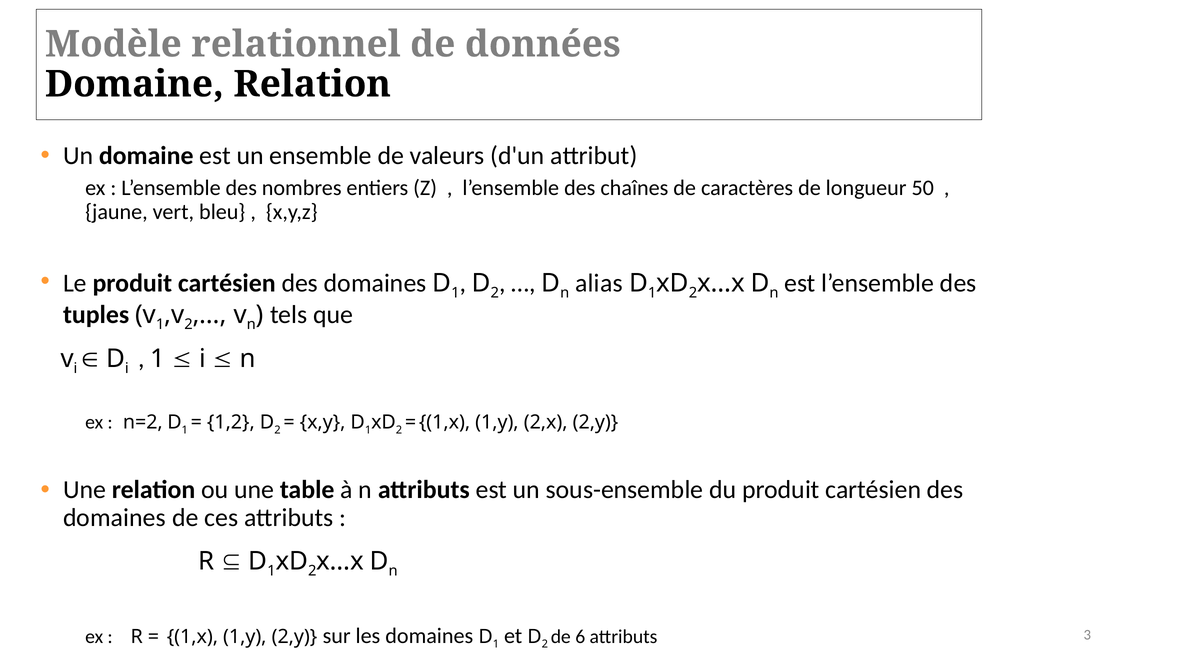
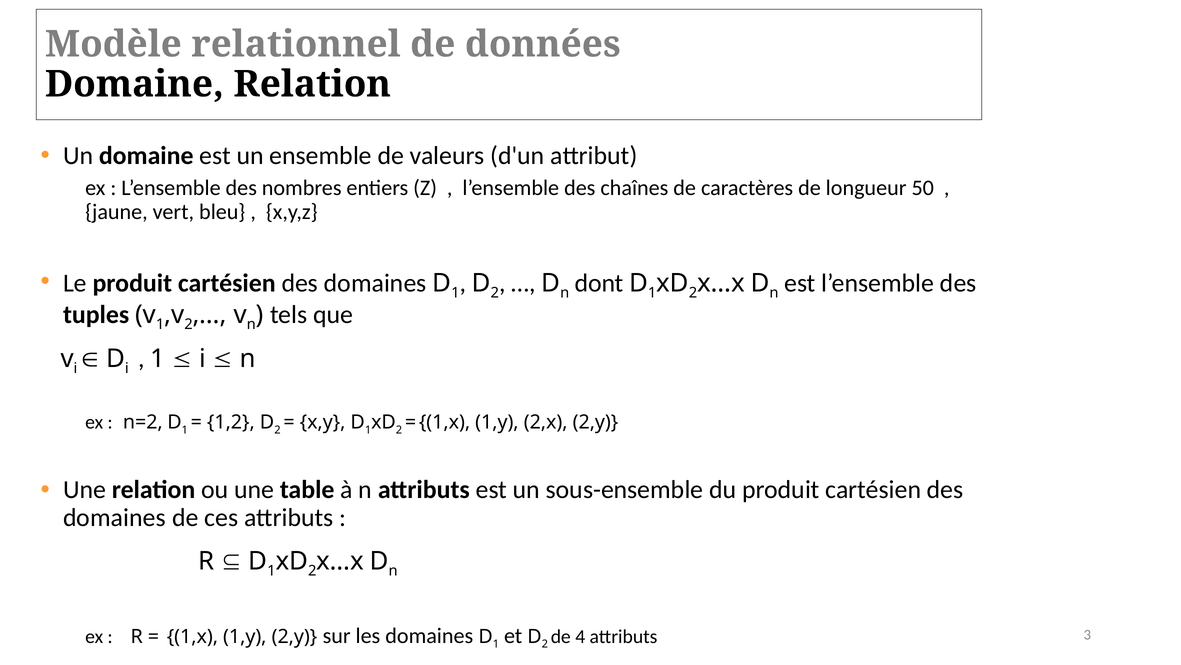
alias: alias -> dont
6: 6 -> 4
